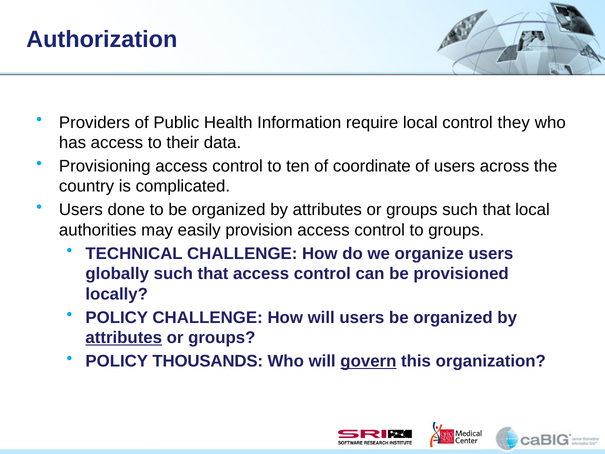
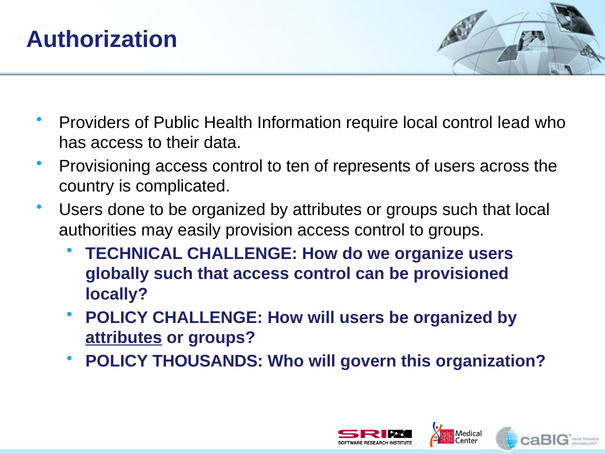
they: they -> lead
coordinate: coordinate -> represents
govern underline: present -> none
